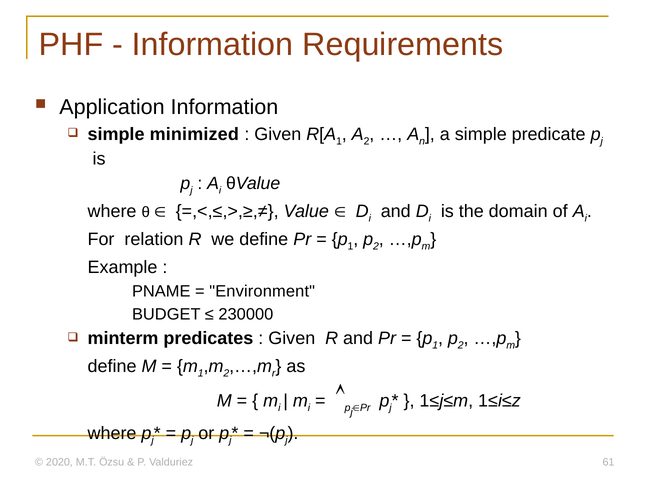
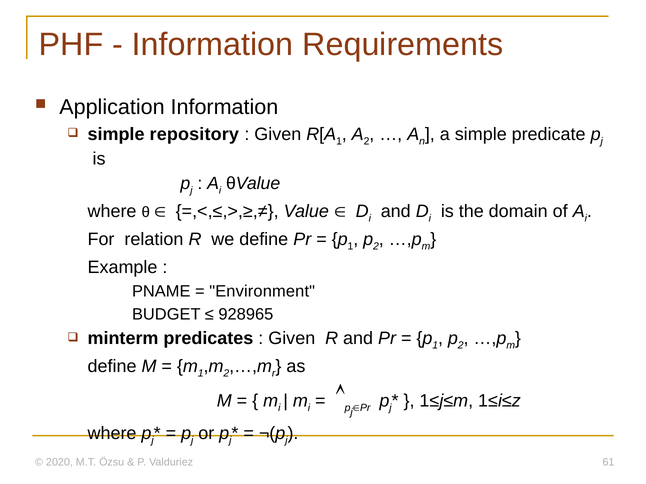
minimized: minimized -> repository
230000: 230000 -> 928965
